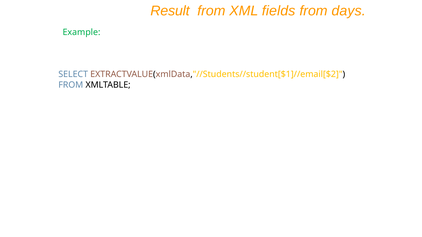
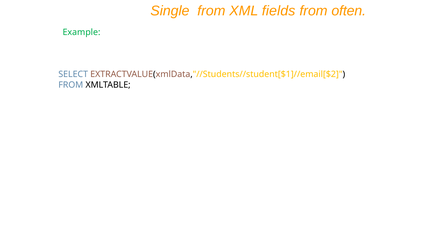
Result: Result -> Single
days: days -> often
